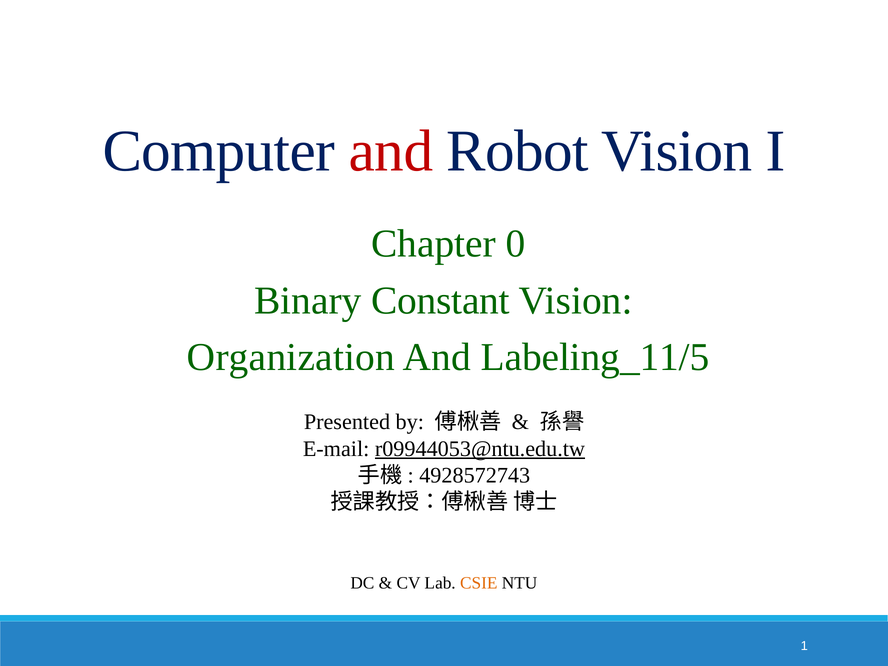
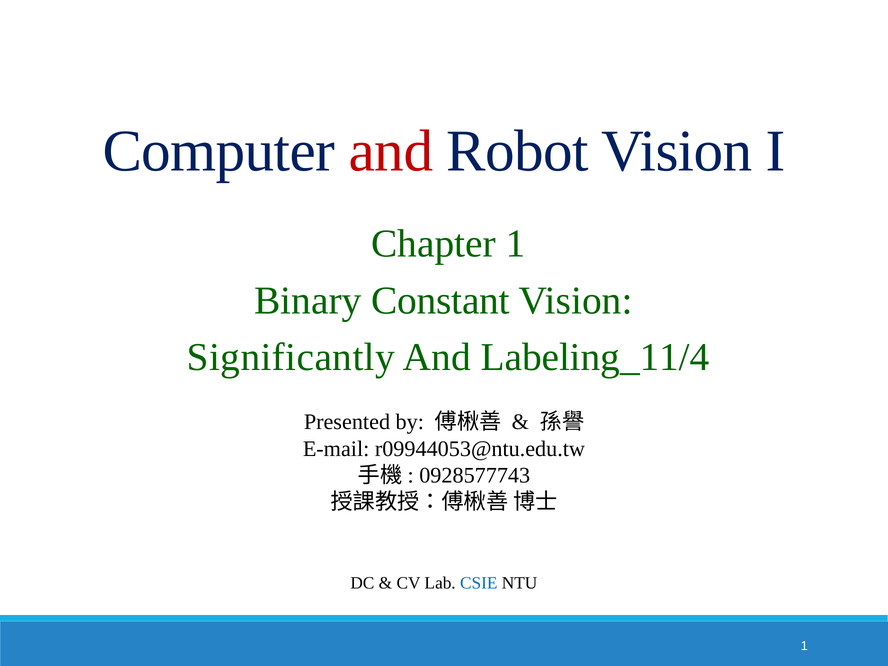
Chapter 0: 0 -> 1
Organization: Organization -> Significantly
Labeling_11/5: Labeling_11/5 -> Labeling_11/4
r09944053@ntu.edu.tw underline: present -> none
4928572743: 4928572743 -> 0928577743
CSIE colour: orange -> blue
